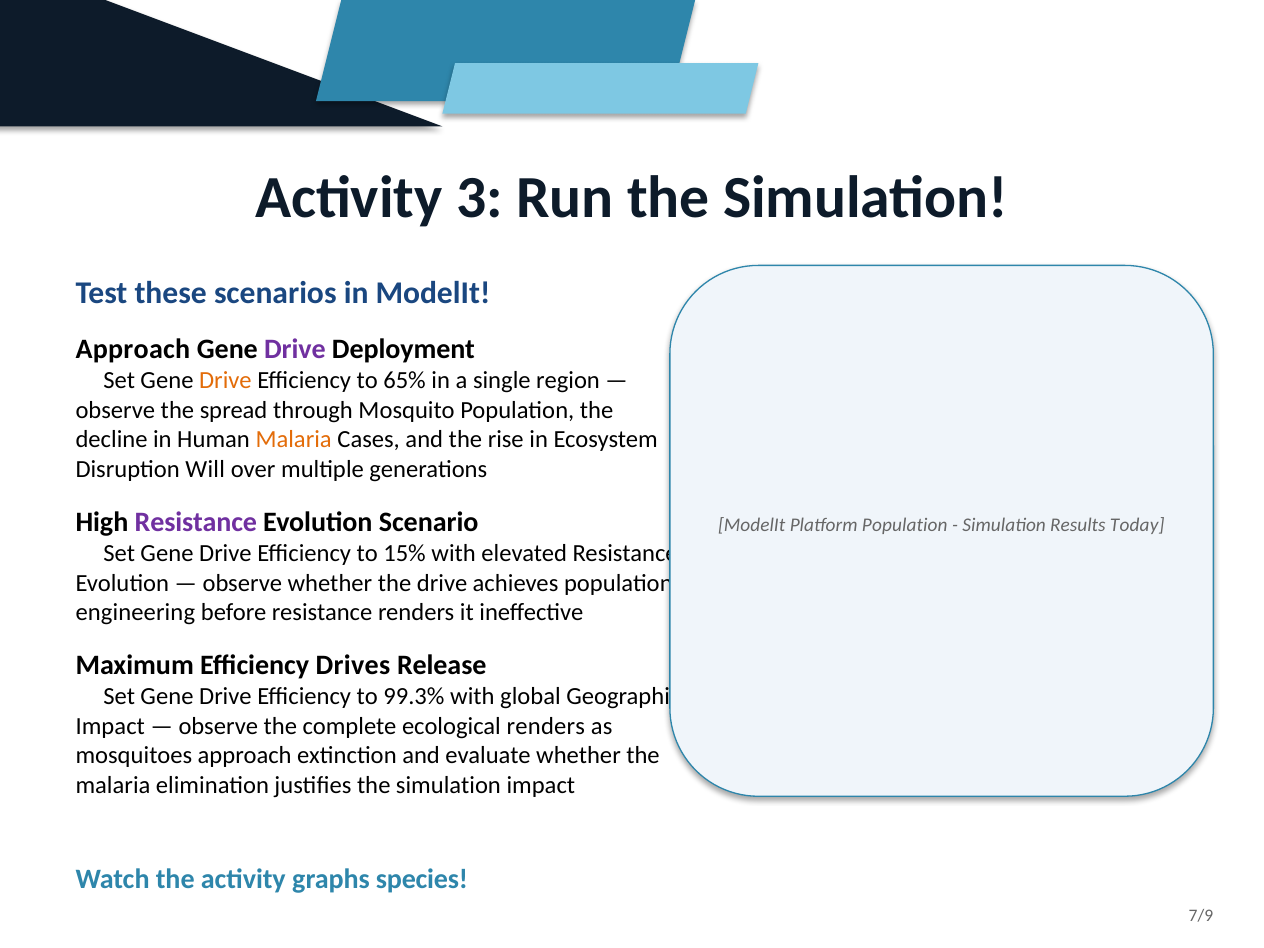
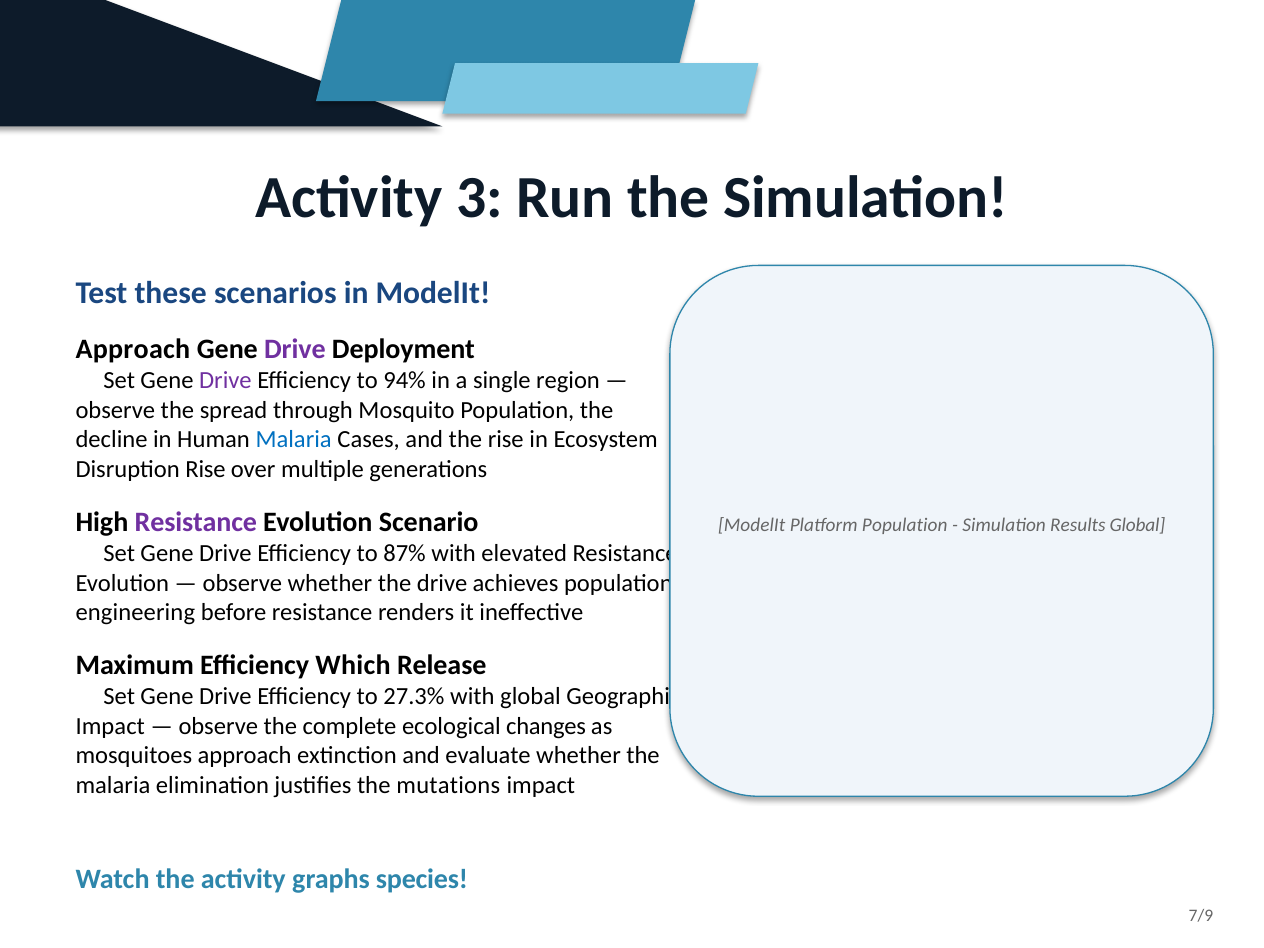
Drive at (225, 381) colour: orange -> purple
65%: 65% -> 94%
Malaria at (294, 440) colour: orange -> blue
Disruption Will: Will -> Rise
Results Today: Today -> Global
15%: 15% -> 87%
Drives: Drives -> Which
99.3%: 99.3% -> 27.3%
ecological renders: renders -> changes
justifies the simulation: simulation -> mutations
